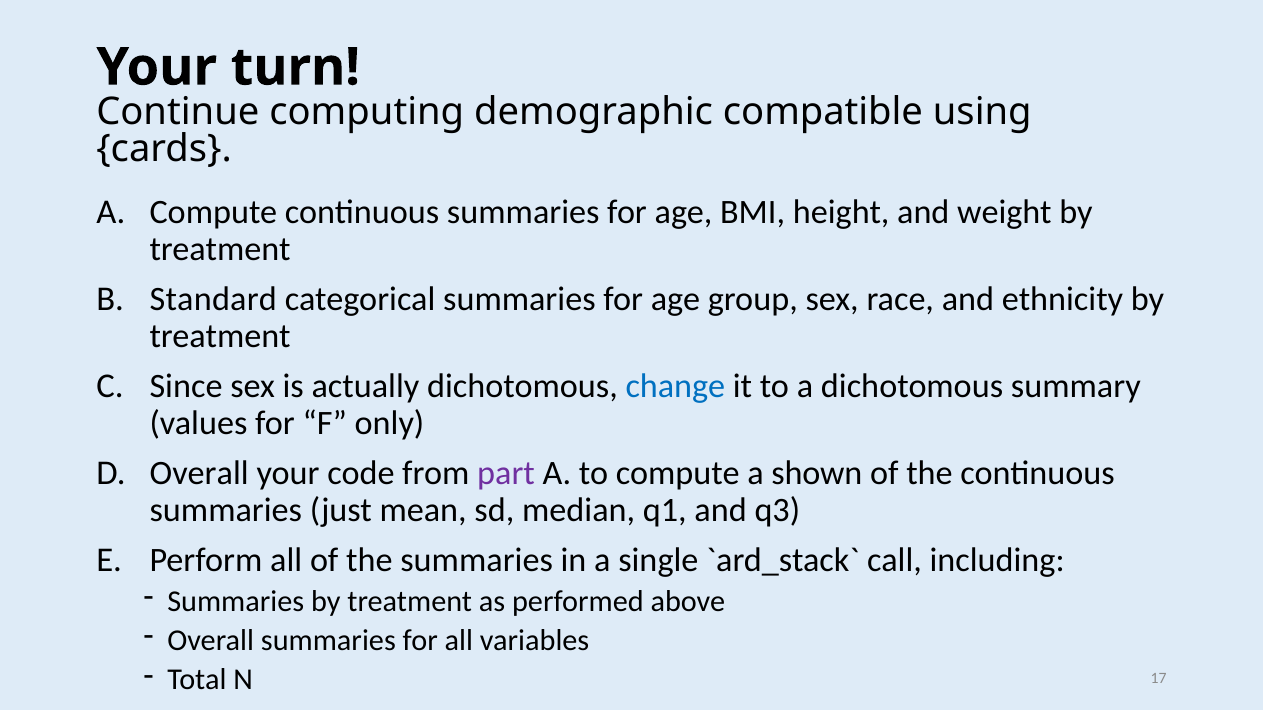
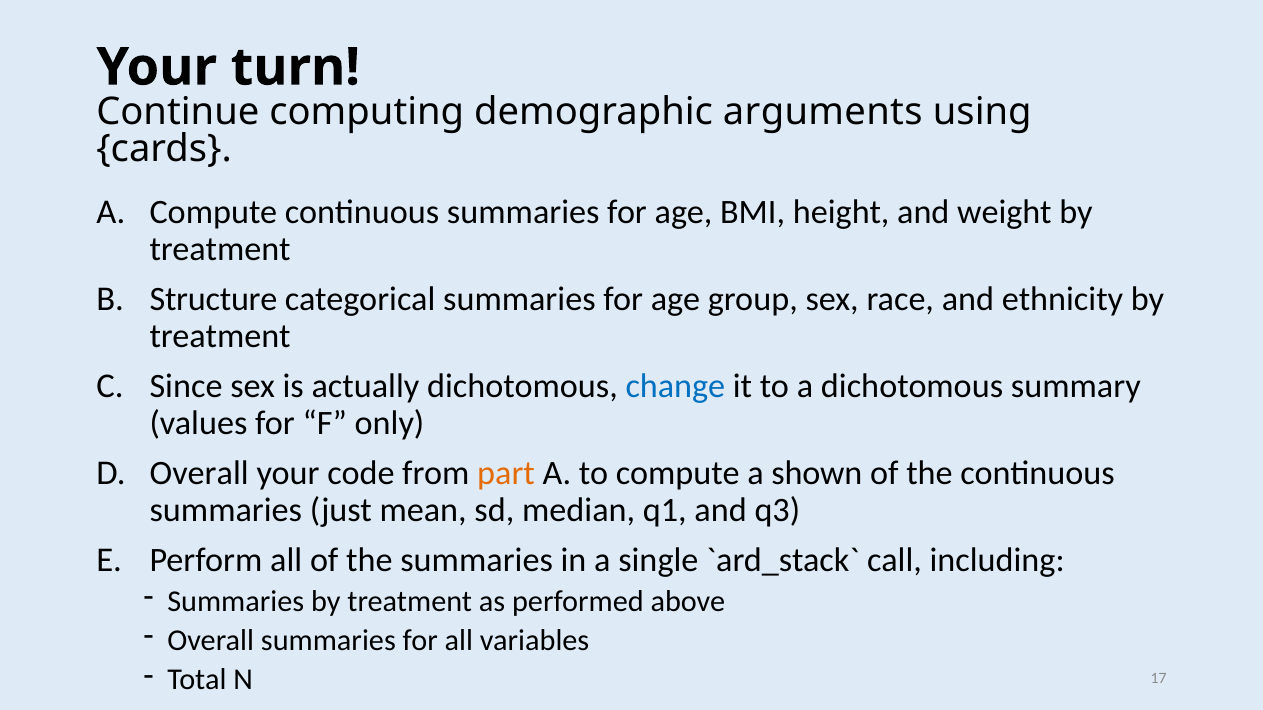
compatible: compatible -> arguments
Standard: Standard -> Structure
part colour: purple -> orange
